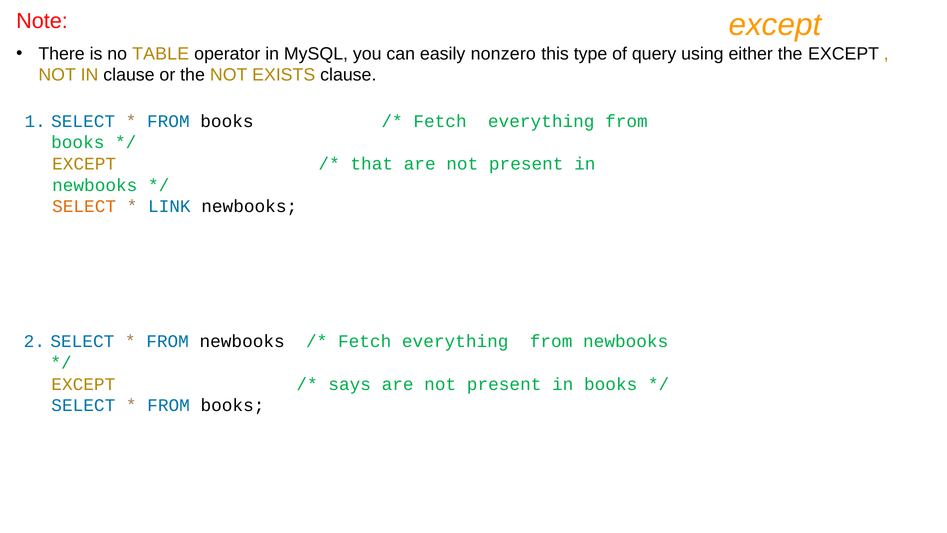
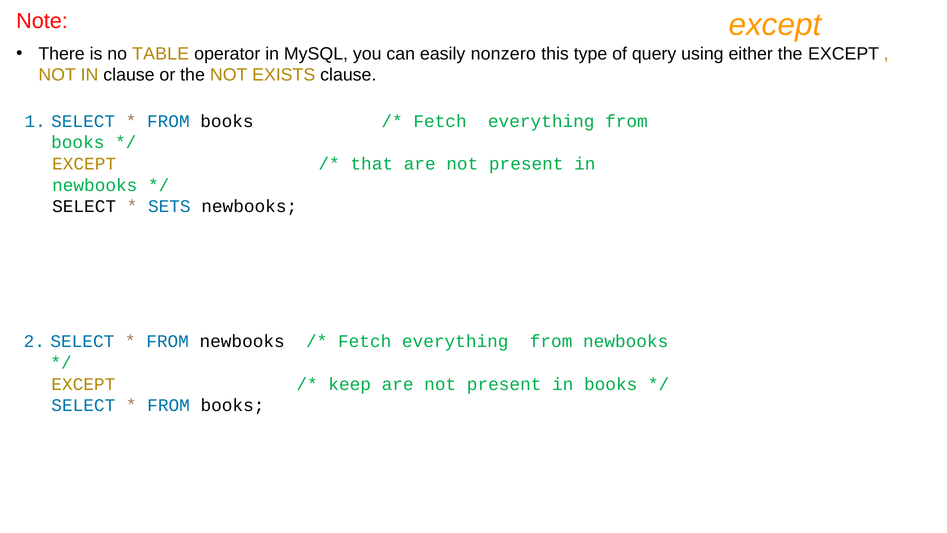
SELECT at (84, 206) colour: orange -> black
LINK: LINK -> SETS
says: says -> keep
